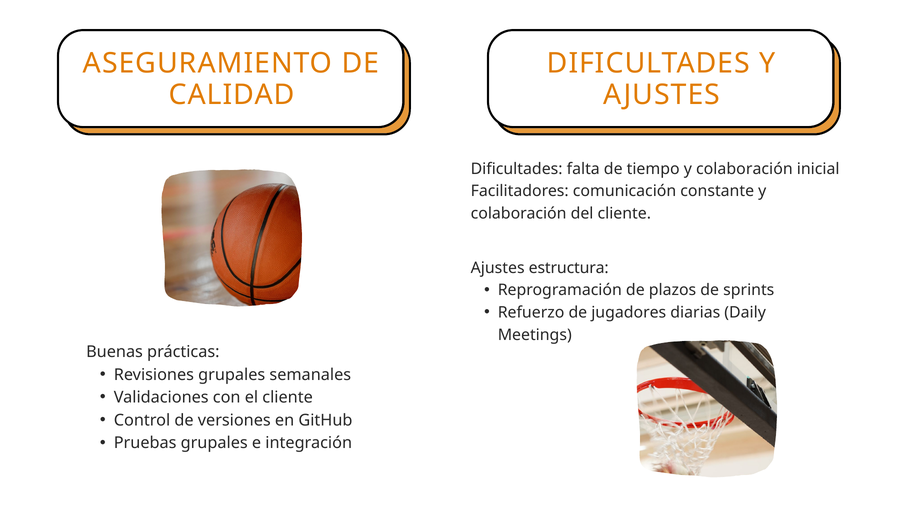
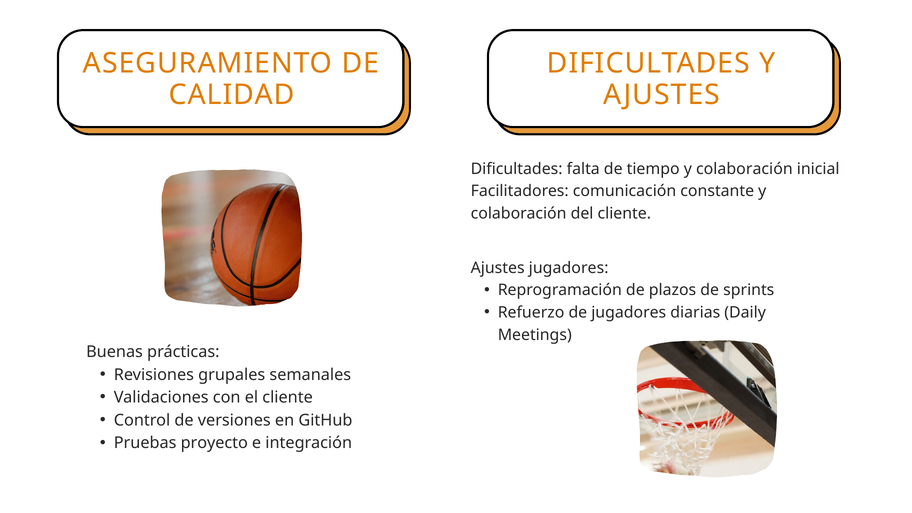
Ajustes estructura: estructura -> jugadores
Pruebas grupales: grupales -> proyecto
